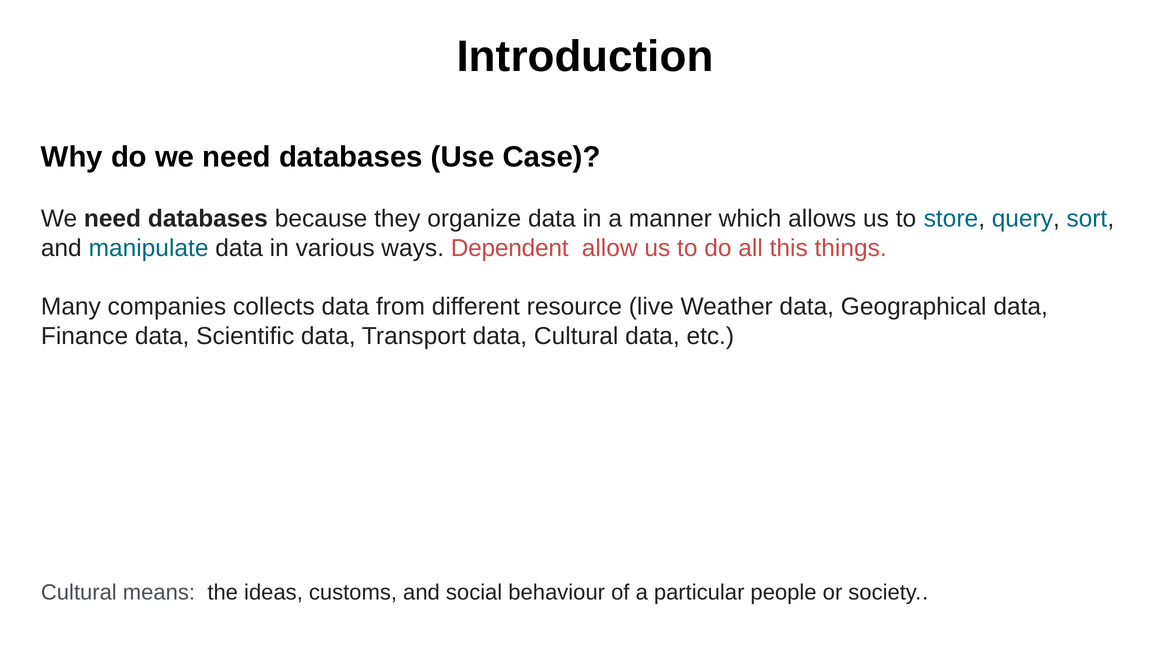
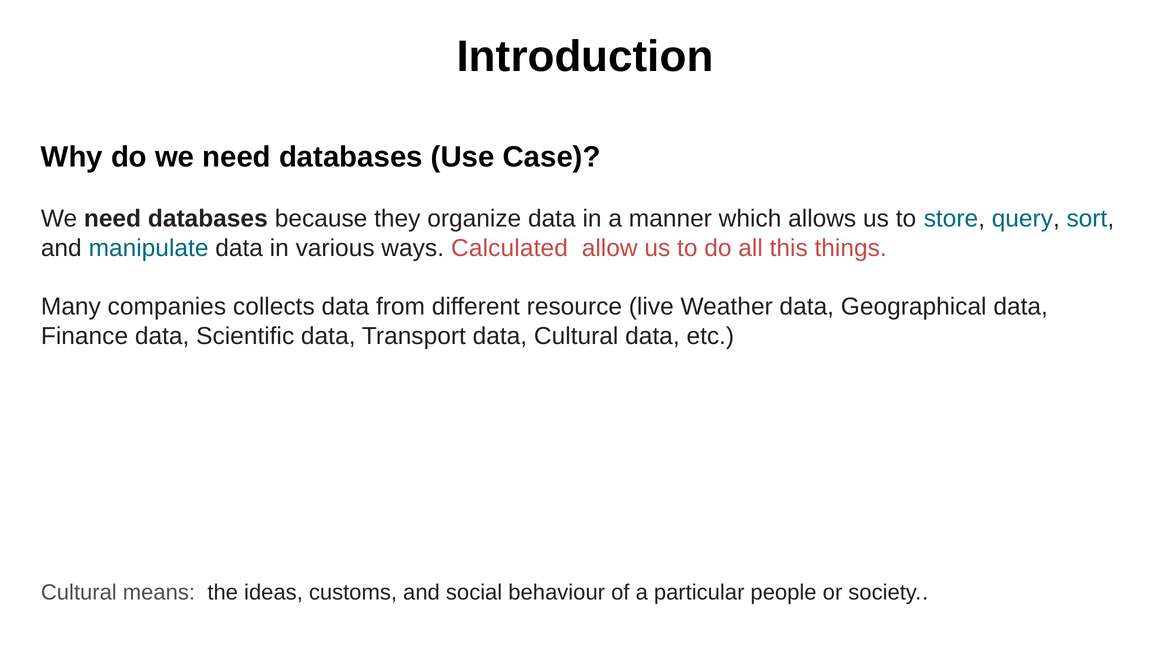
Dependent: Dependent -> Calculated
